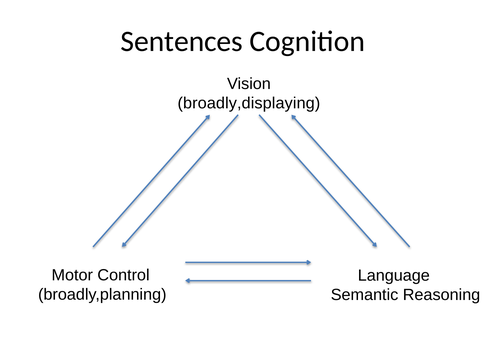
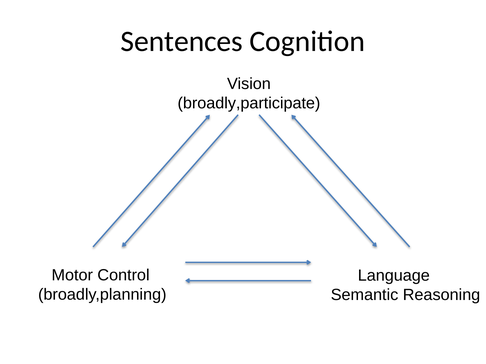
broadly,displaying: broadly,displaying -> broadly,participate
